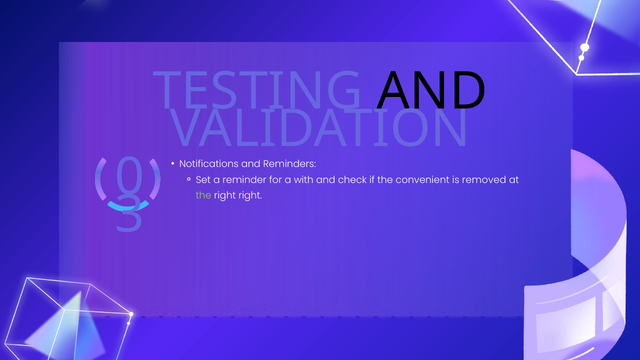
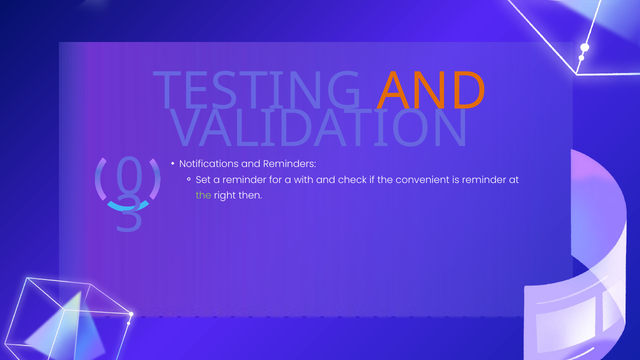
AND at (432, 91) colour: black -> orange
is removed: removed -> reminder
right right: right -> then
